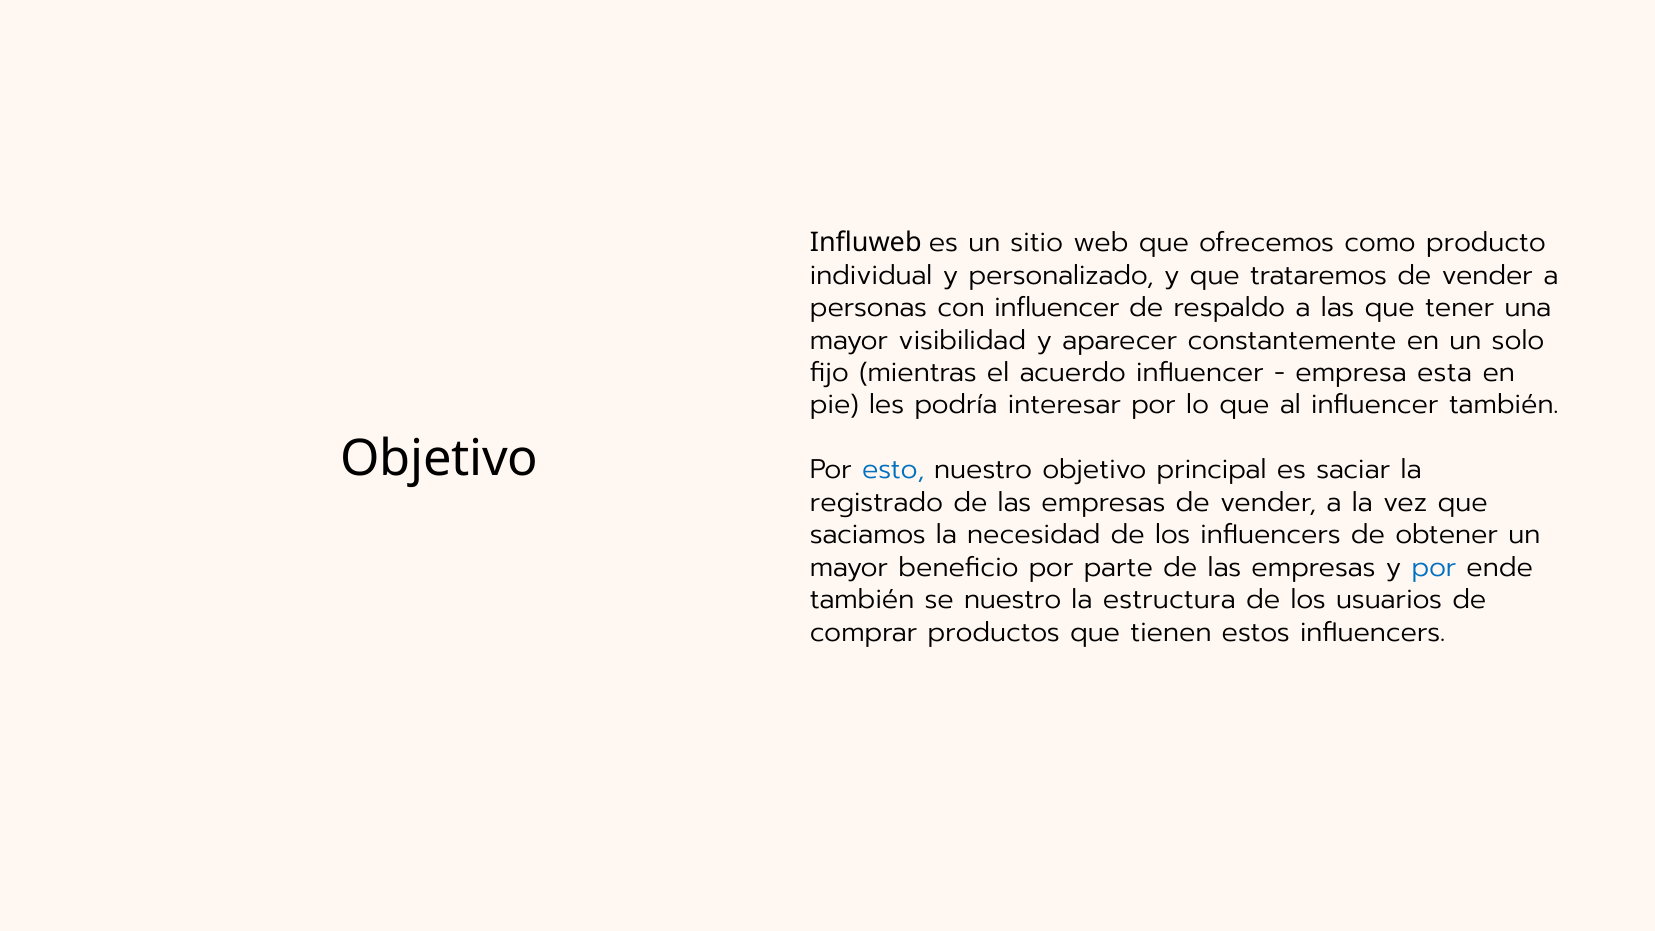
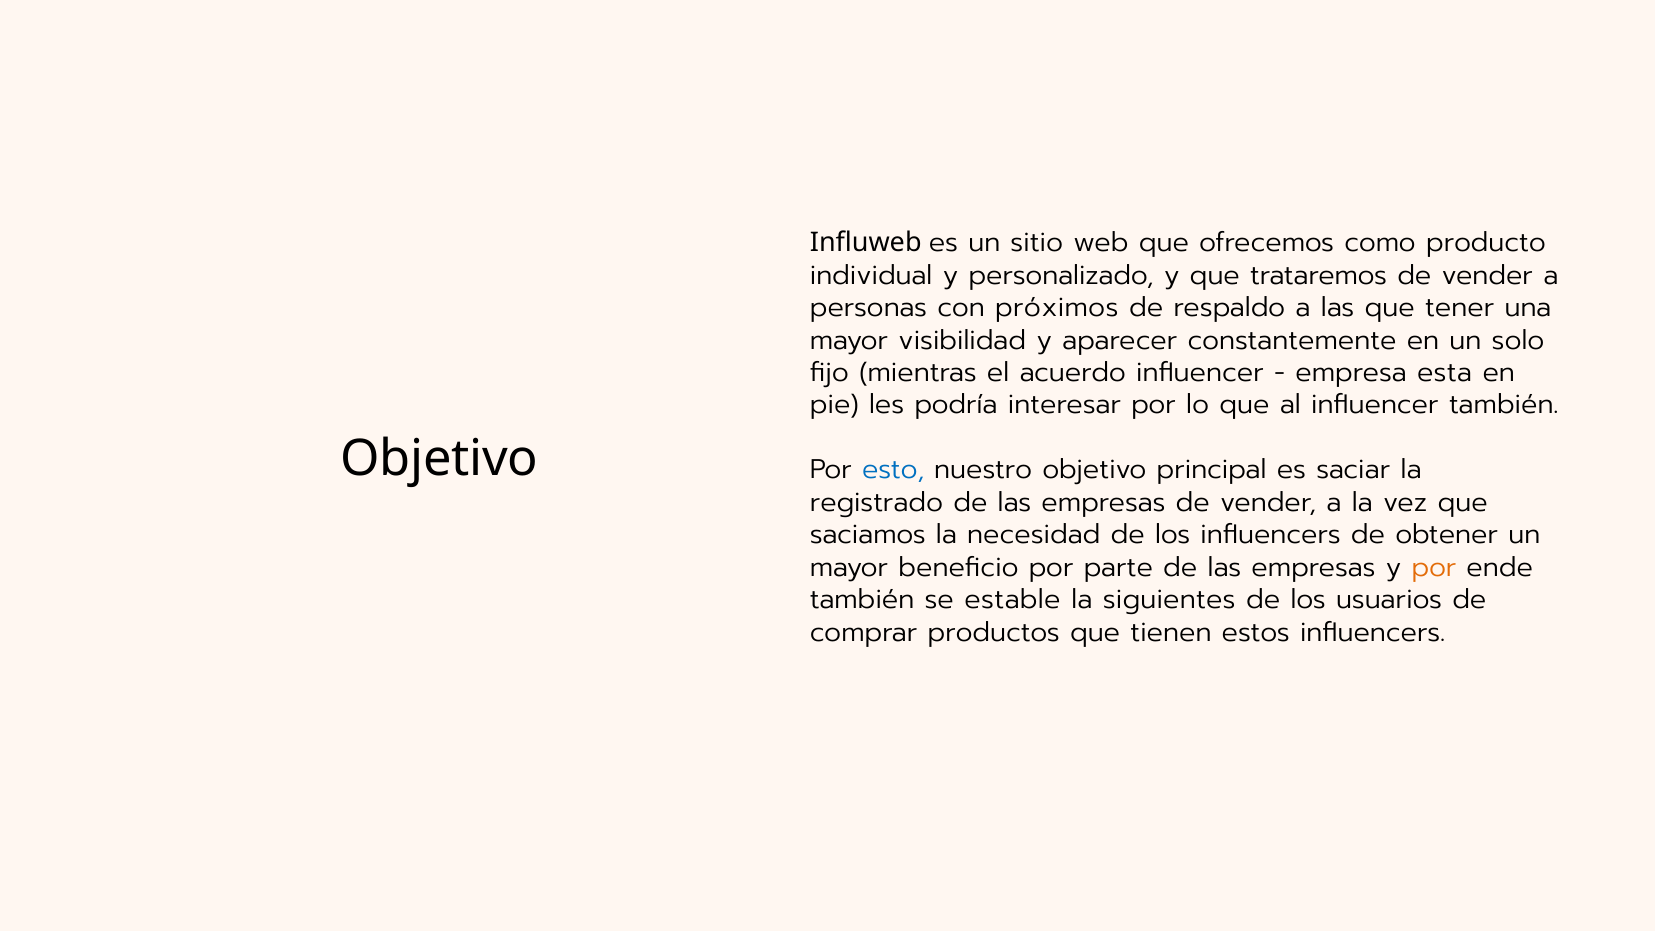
con influencer: influencer -> próximos
por at (1434, 567) colour: blue -> orange
se nuestro: nuestro -> estable
estructura: estructura -> siguientes
